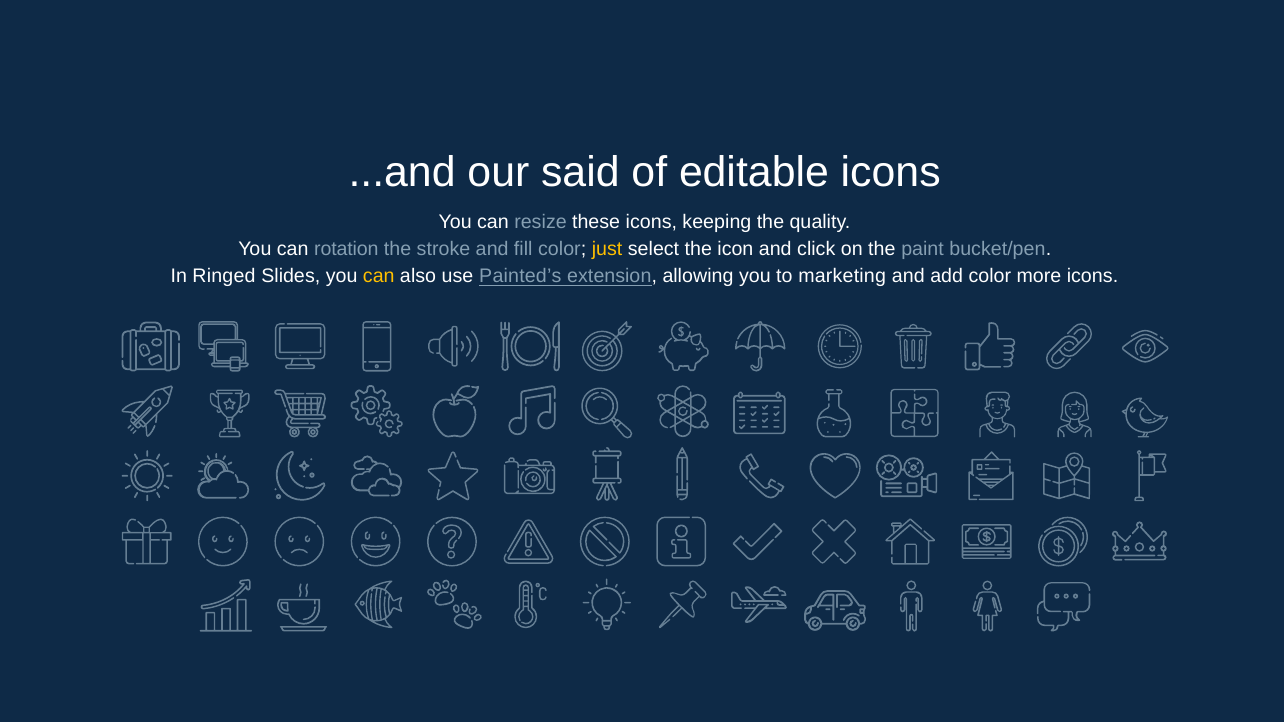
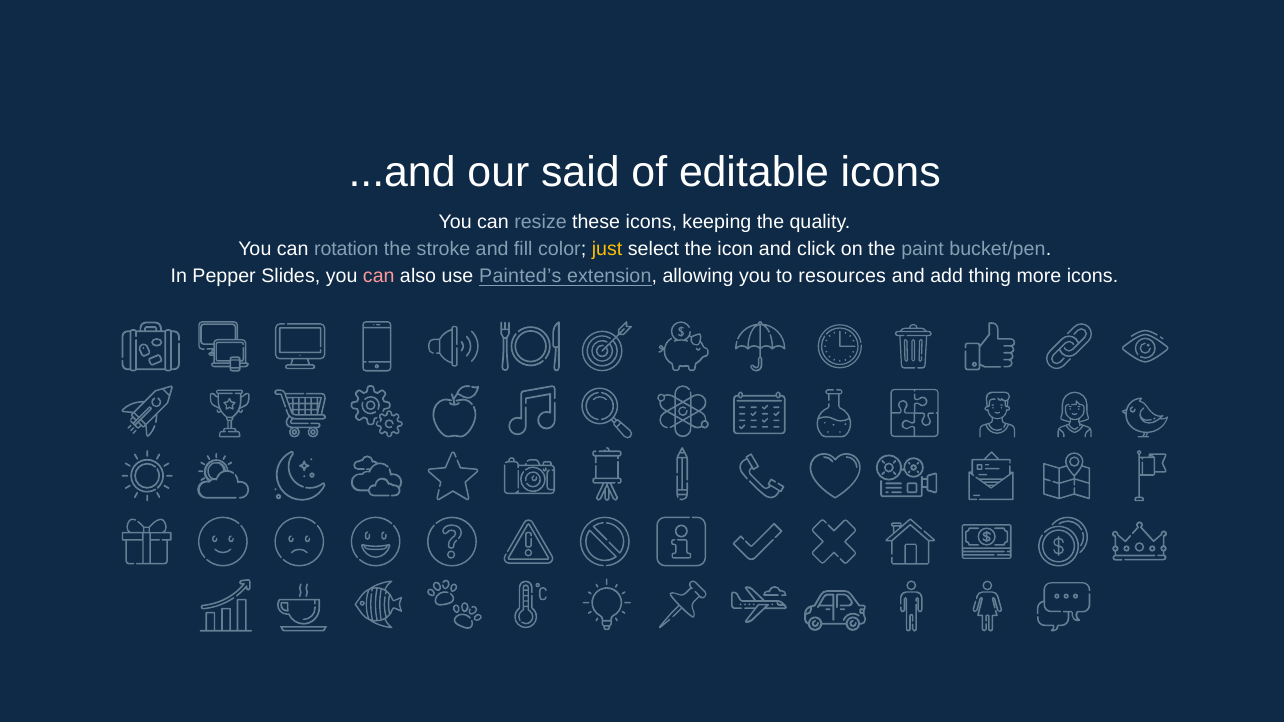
Ringed: Ringed -> Pepper
can at (379, 277) colour: yellow -> pink
marketing: marketing -> resources
add color: color -> thing
